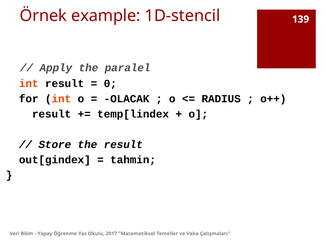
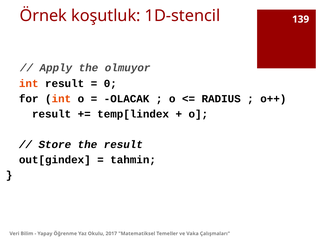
example: example -> koşutluk
paralel: paralel -> olmuyor
